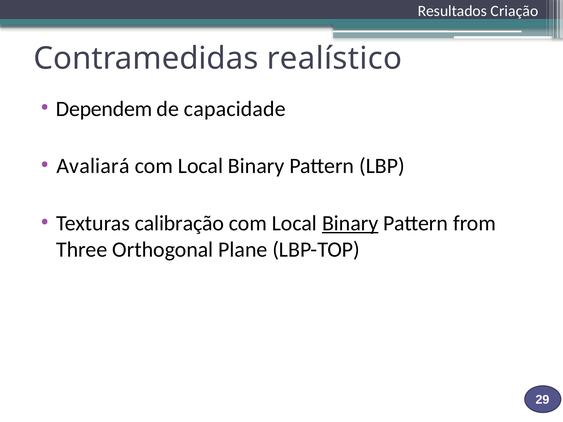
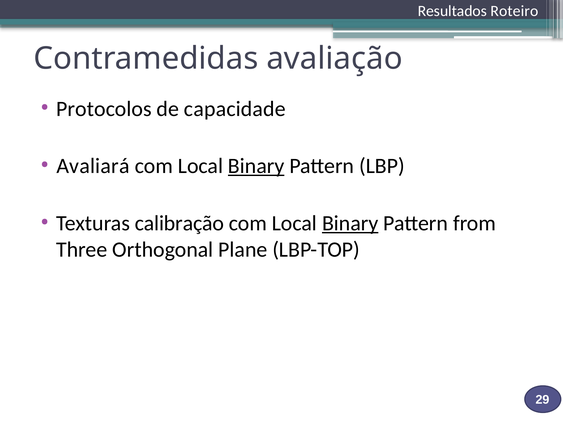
Criação: Criação -> Roteiro
realístico: realístico -> avaliação
Dependem: Dependem -> Protocolos
Binary at (256, 166) underline: none -> present
